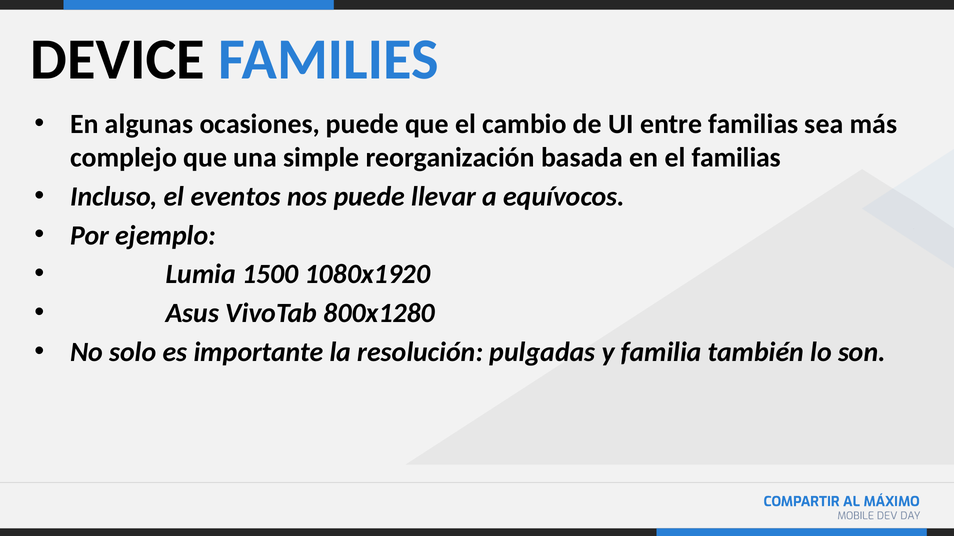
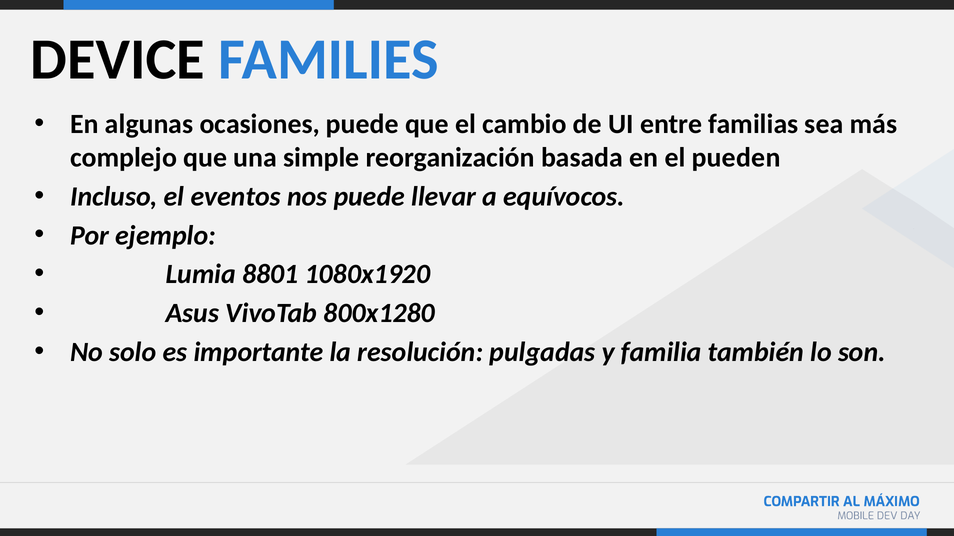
el familias: familias -> pueden
1500: 1500 -> 8801
